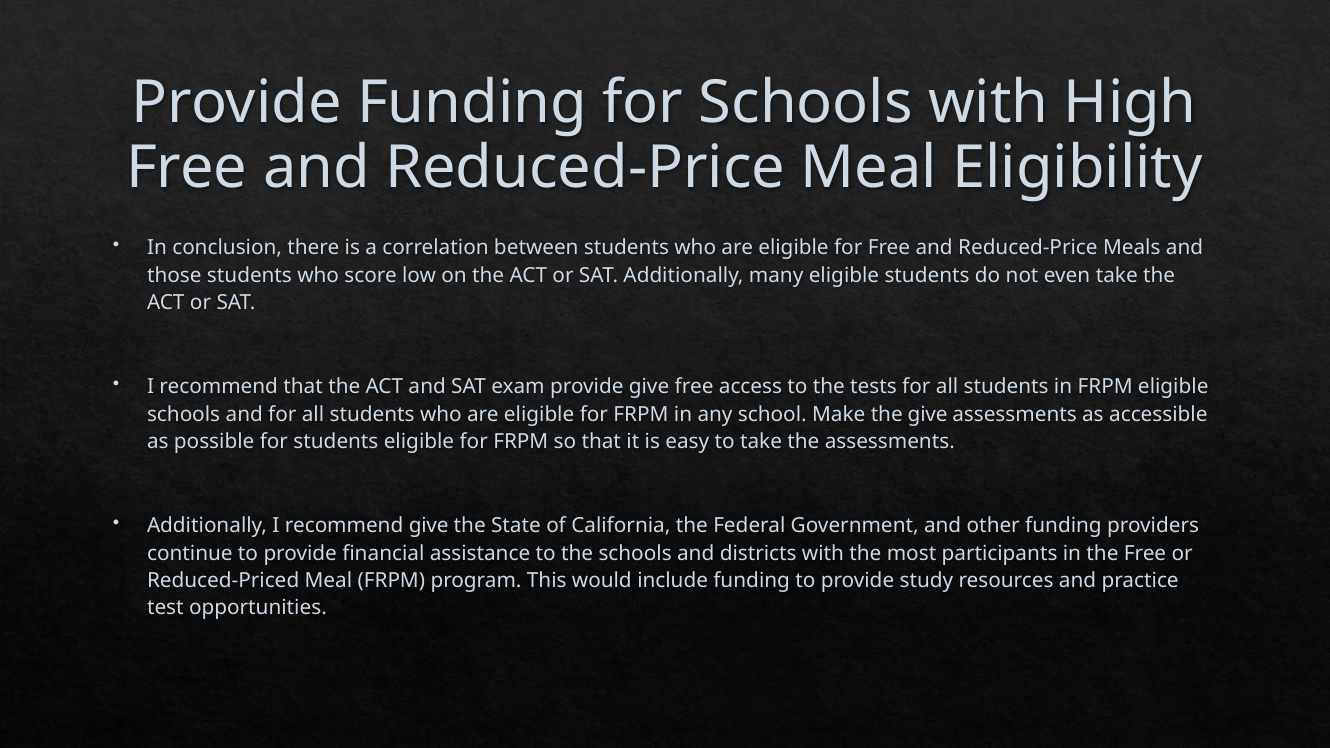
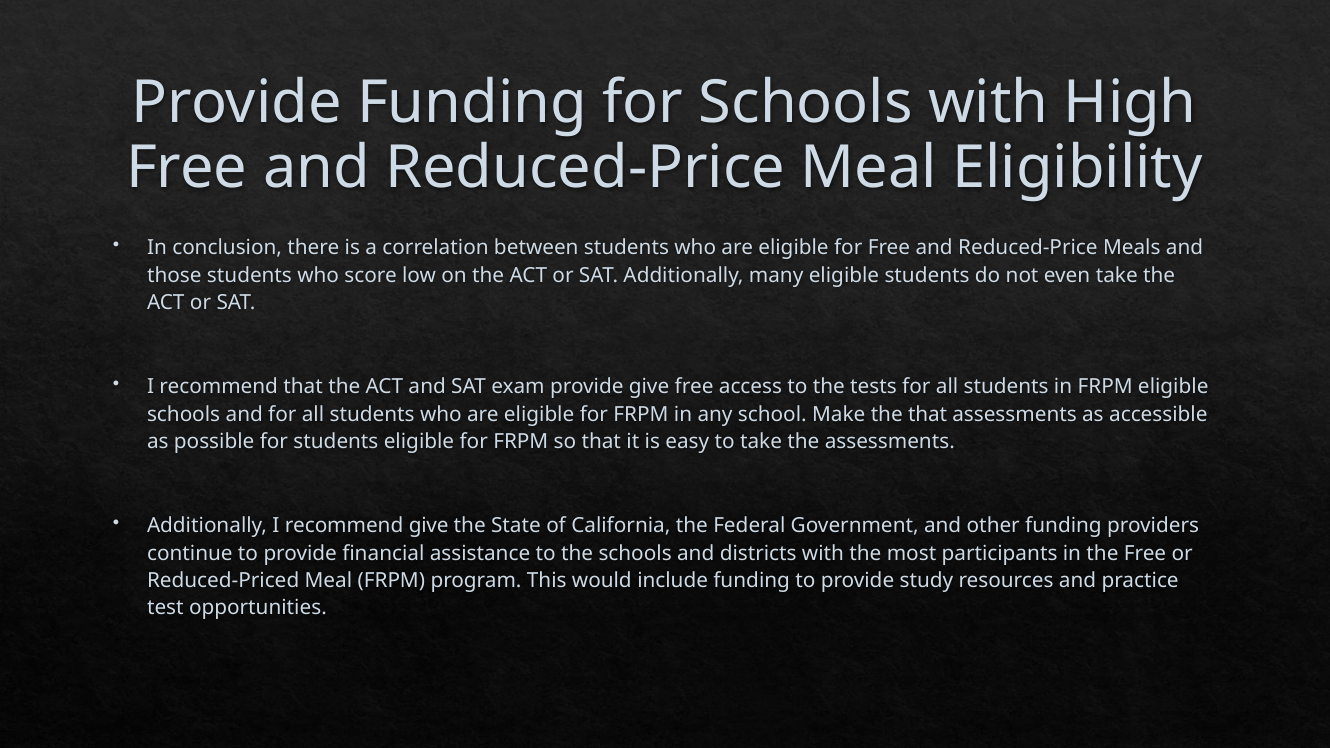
the give: give -> that
